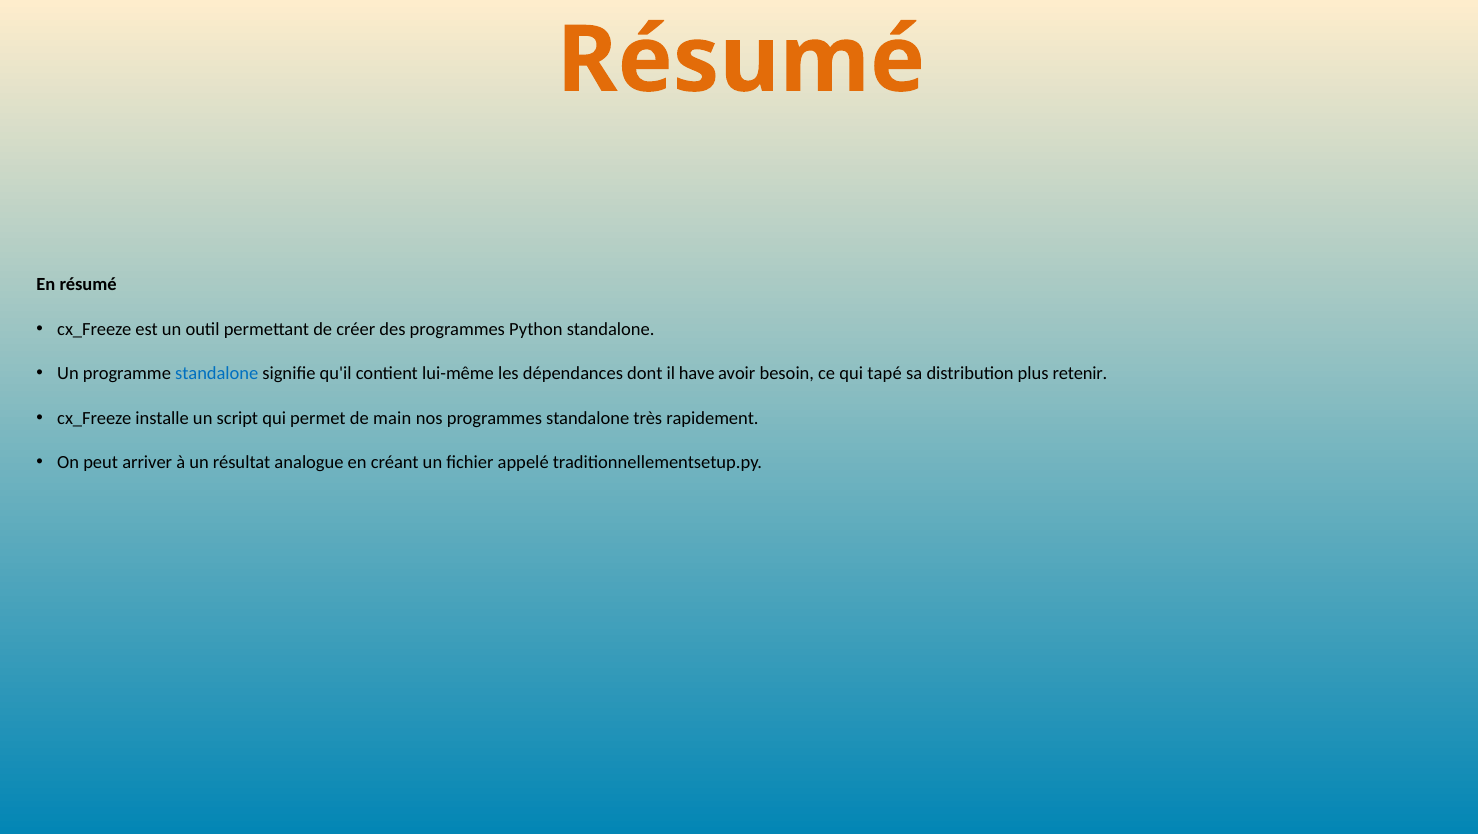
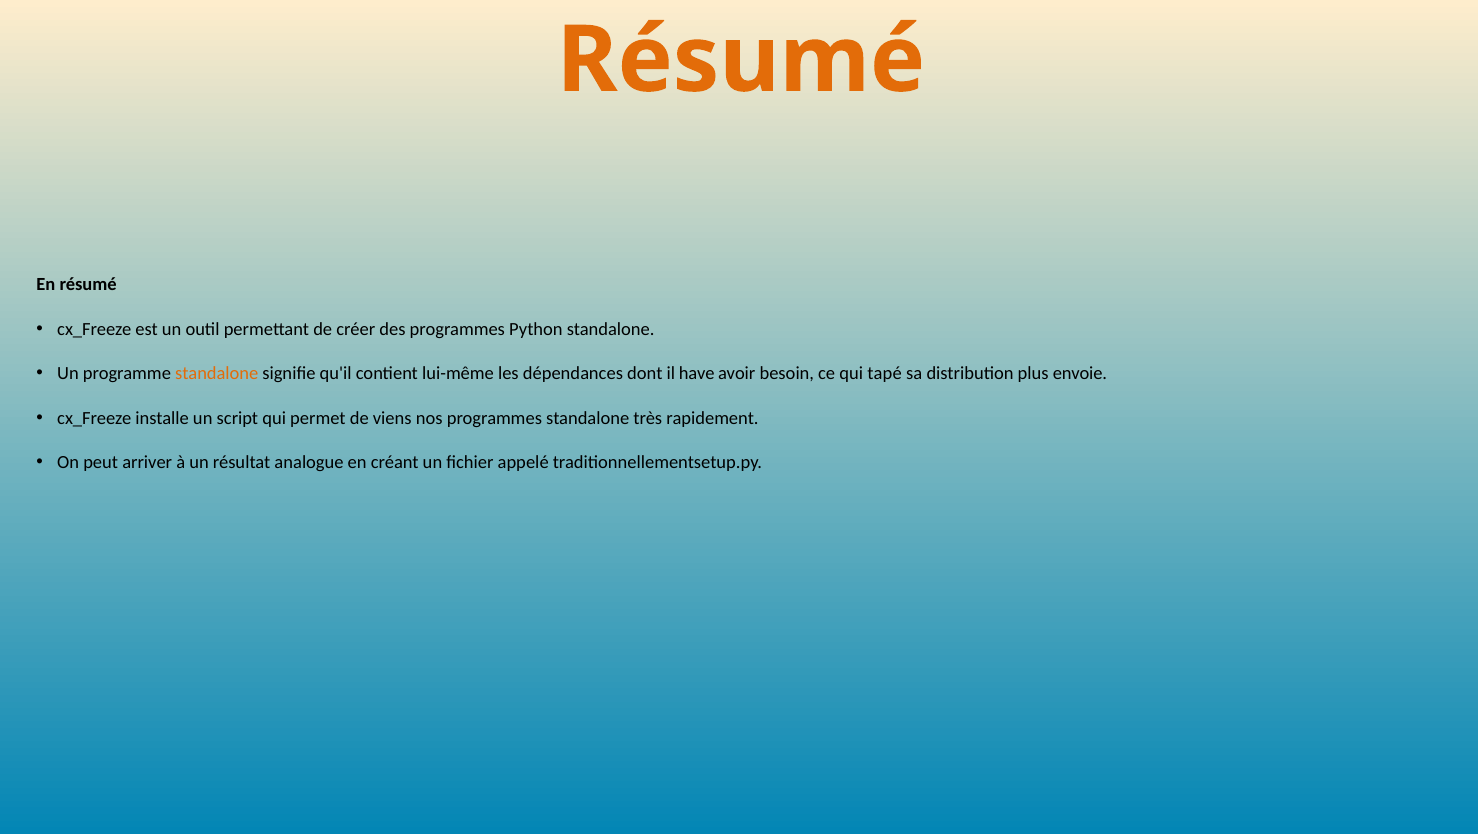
standalone at (217, 373) colour: blue -> orange
retenir: retenir -> envoie
main: main -> viens
